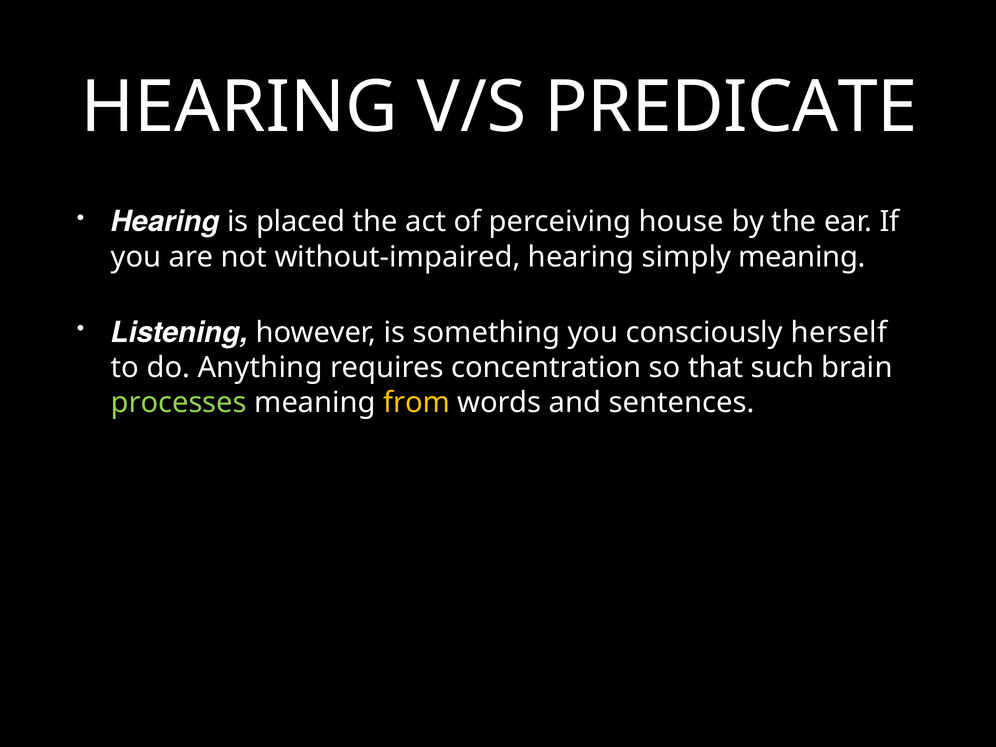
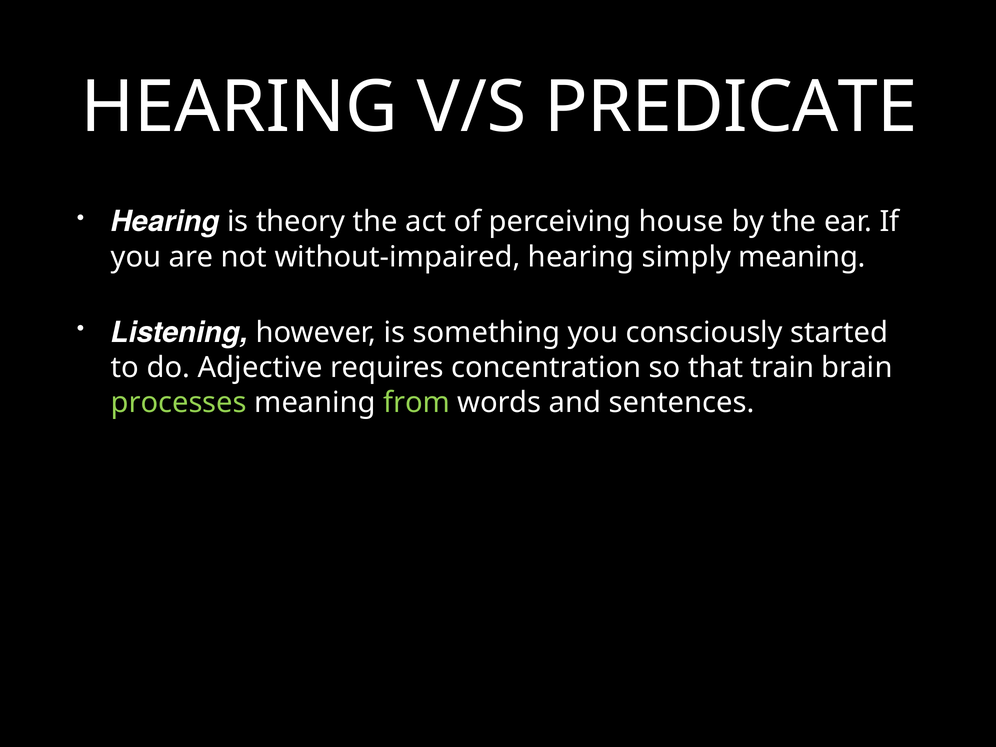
placed: placed -> theory
herself: herself -> started
Anything: Anything -> Adjective
such: such -> train
from colour: yellow -> light green
